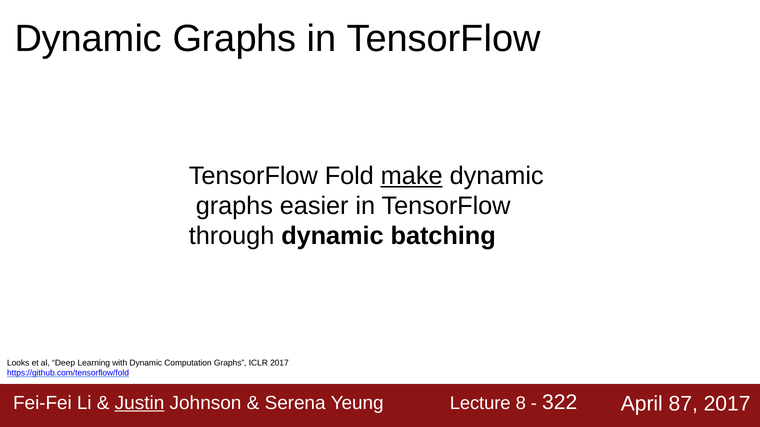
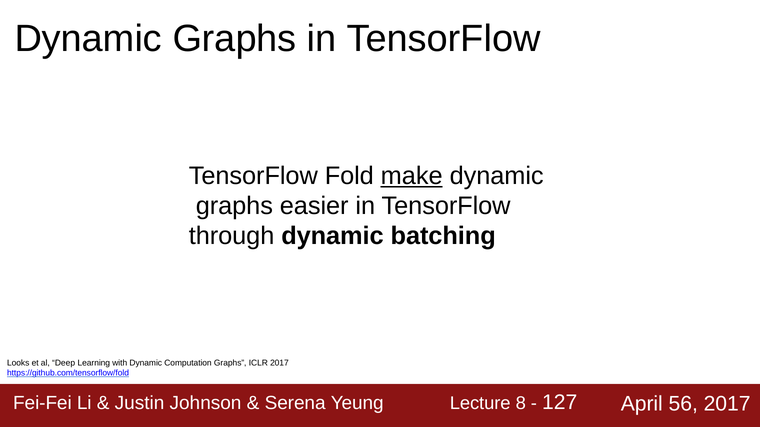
Justin underline: present -> none
322: 322 -> 127
87: 87 -> 56
